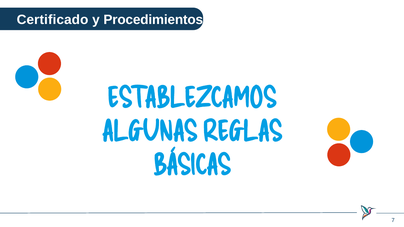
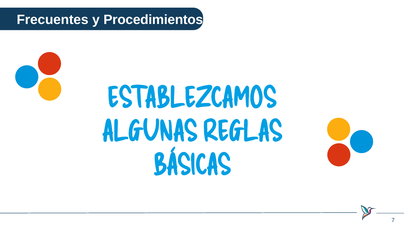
Certificado: Certificado -> Frecuentes
